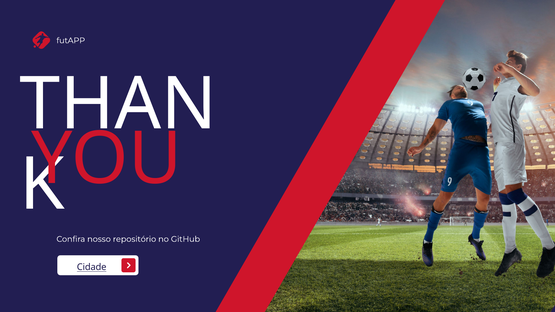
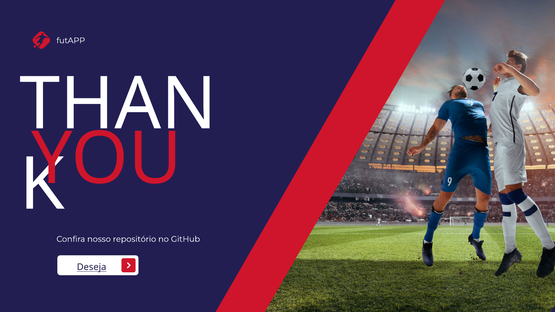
Cidade: Cidade -> Deseja
